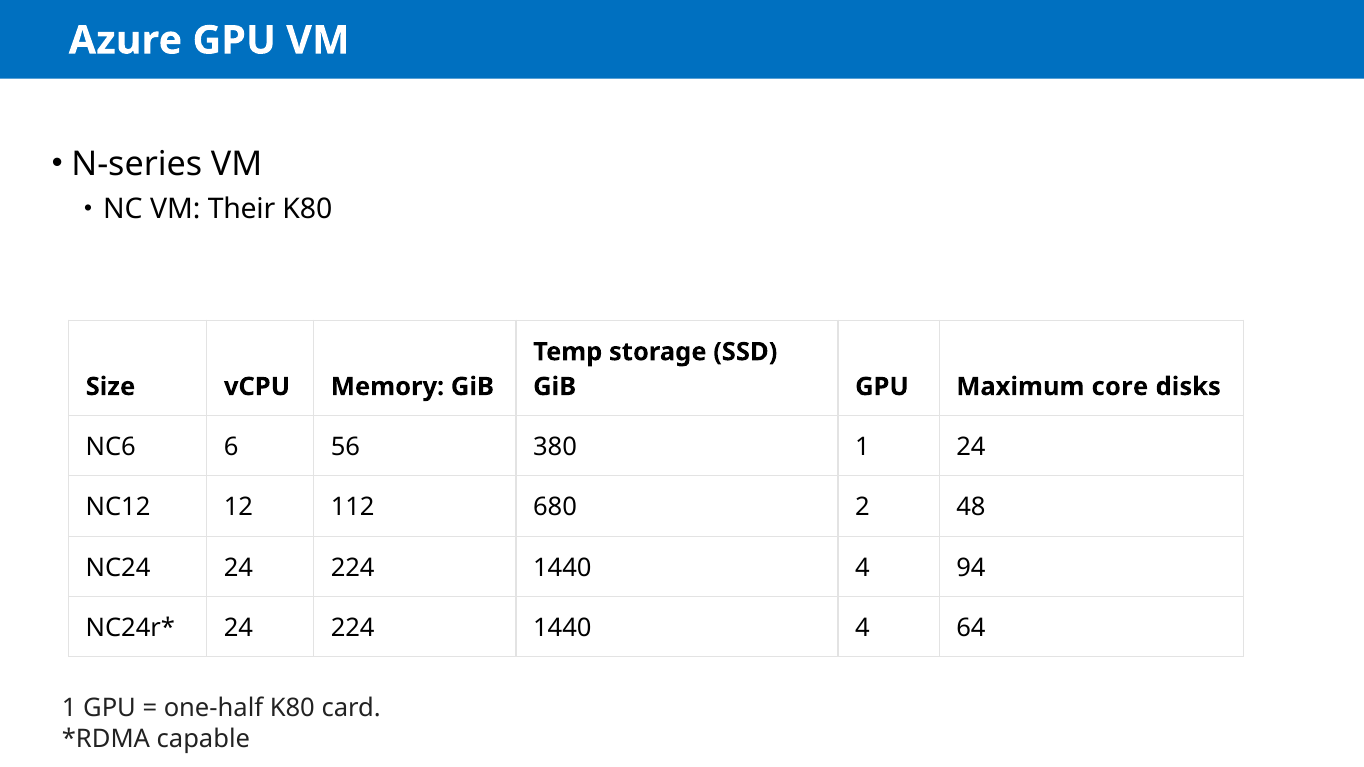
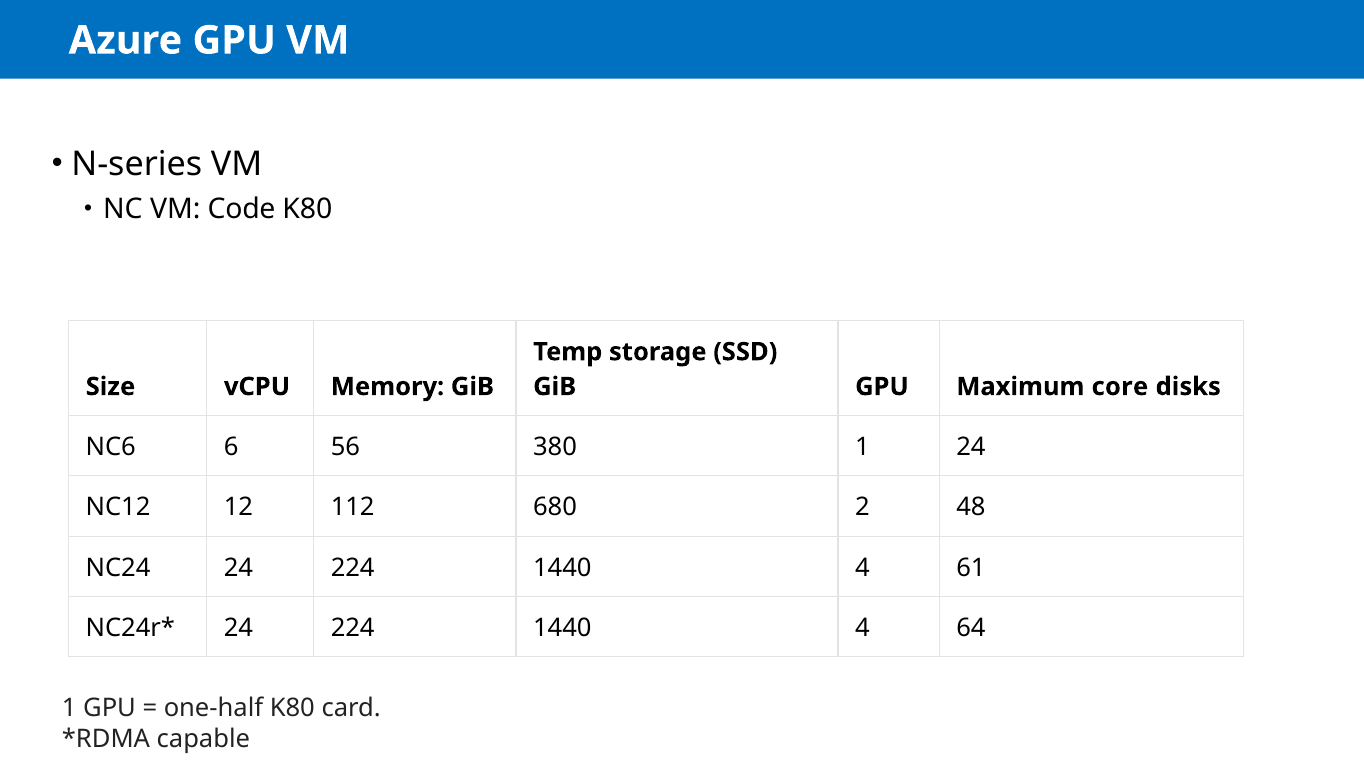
Their: Their -> Code
94: 94 -> 61
